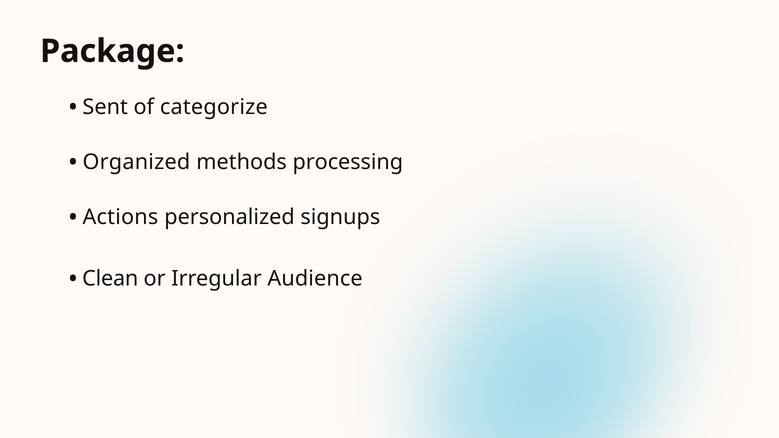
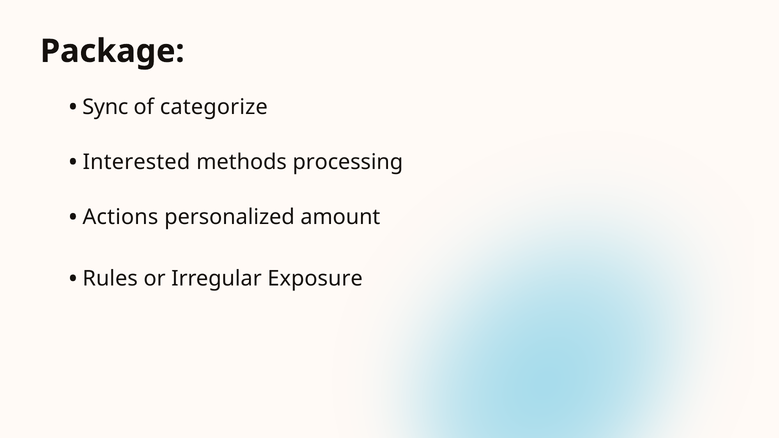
Sent: Sent -> Sync
Organized: Organized -> Interested
signups: signups -> amount
Clean: Clean -> Rules
Audience: Audience -> Exposure
